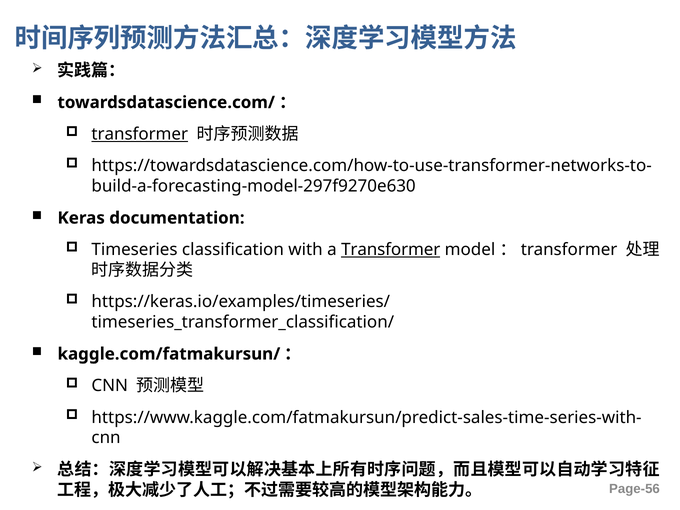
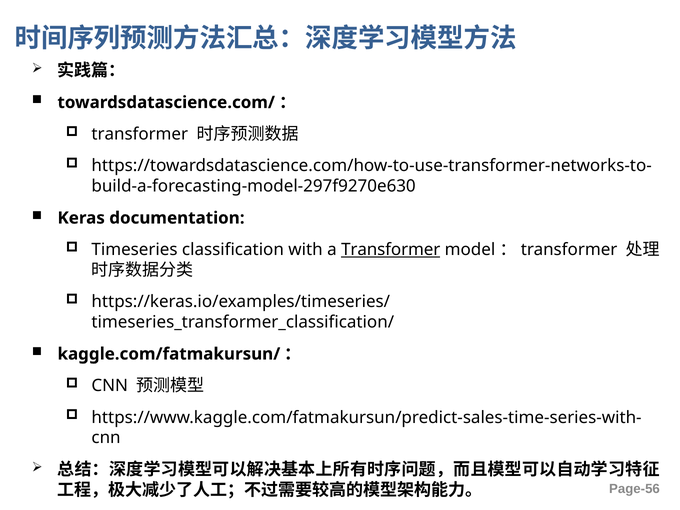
transformer at (140, 134) underline: present -> none
